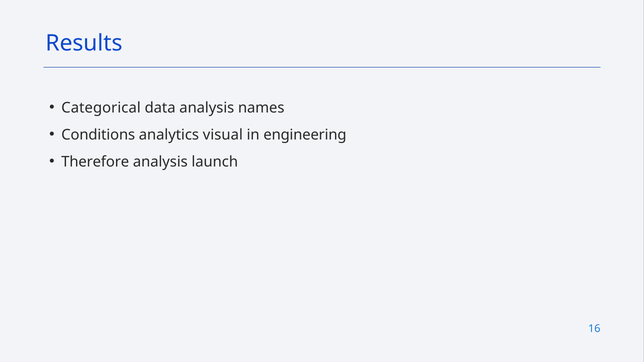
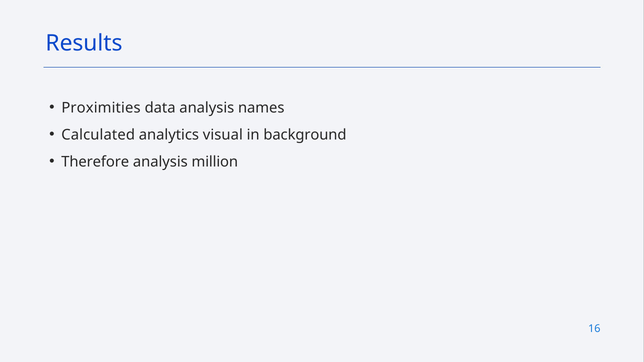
Categorical: Categorical -> Proximities
Conditions: Conditions -> Calculated
engineering: engineering -> background
launch: launch -> million
